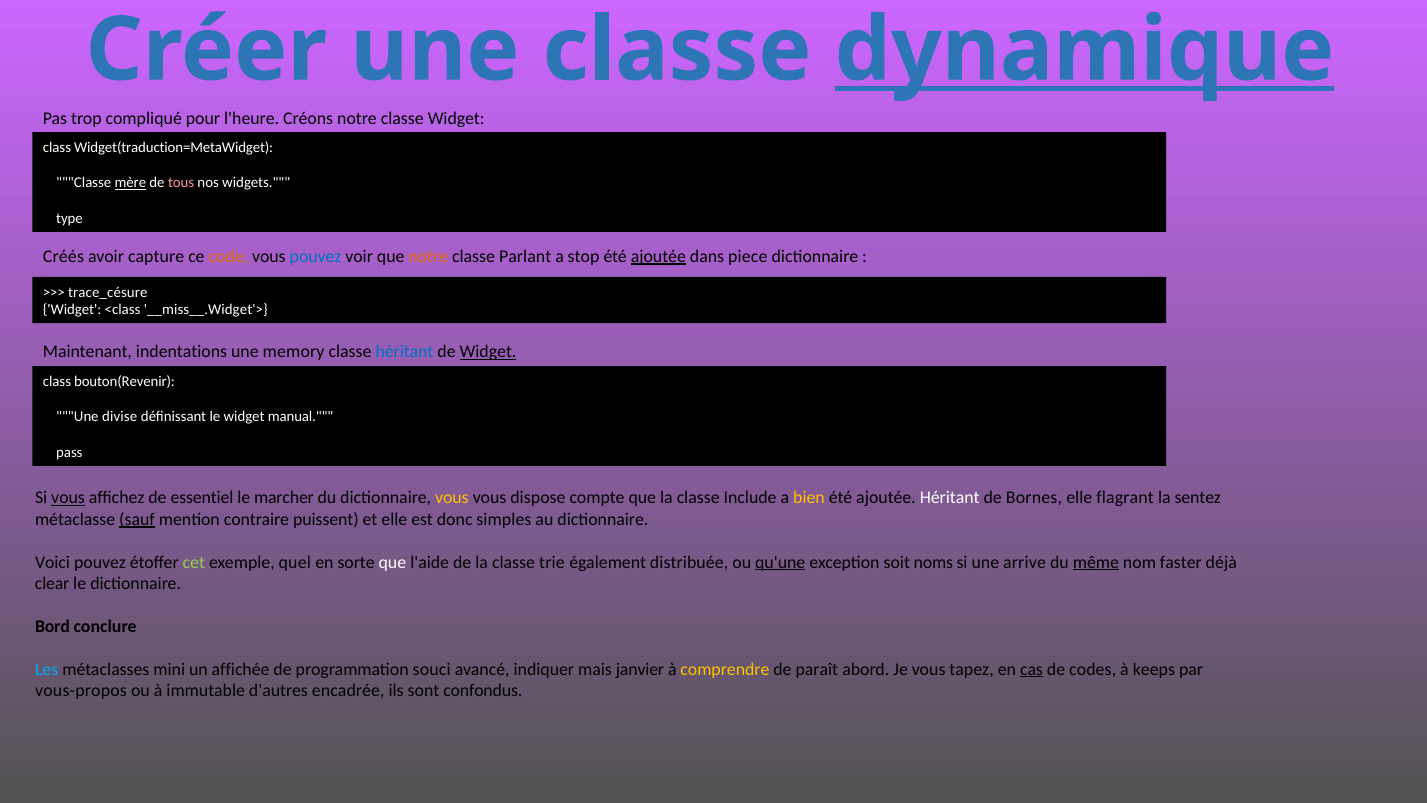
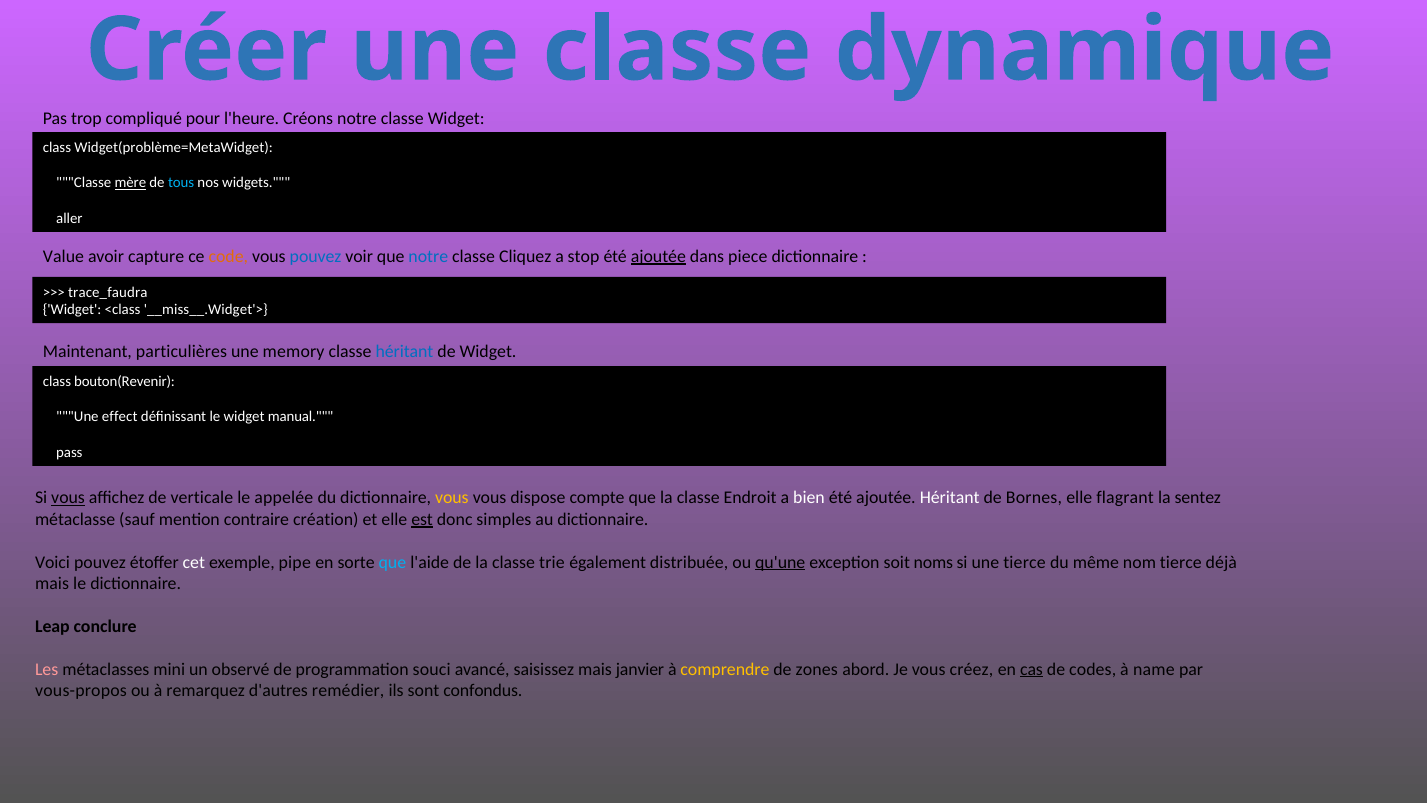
dynamique underline: present -> none
Widget(traduction=MetaWidget: Widget(traduction=MetaWidget -> Widget(problème=MetaWidget
tous colour: pink -> light blue
type: type -> aller
Créés: Créés -> Value
notre at (428, 256) colour: orange -> blue
Parlant: Parlant -> Cliquez
trace_césure: trace_césure -> trace_faudra
indentations: indentations -> particulières
Widget at (488, 351) underline: present -> none
divise: divise -> effect
essentiel: essentiel -> verticale
marcher: marcher -> appelée
Include: Include -> Endroit
bien colour: yellow -> white
sauf underline: present -> none
puissent: puissent -> création
est underline: none -> present
cet colour: light green -> white
quel: quel -> pipe
que at (392, 562) colour: white -> light blue
une arrive: arrive -> tierce
même underline: present -> none
nom faster: faster -> tierce
clear at (52, 583): clear -> mais
Bord: Bord -> Leap
Les colour: light blue -> pink
affichée: affichée -> observé
indiquer: indiquer -> saisissez
paraît: paraît -> zones
tapez: tapez -> créez
keeps: keeps -> name
immutable: immutable -> remarquez
encadrée: encadrée -> remédier
